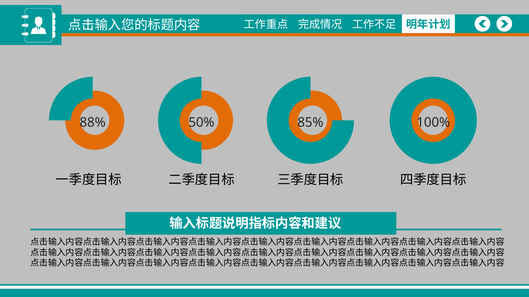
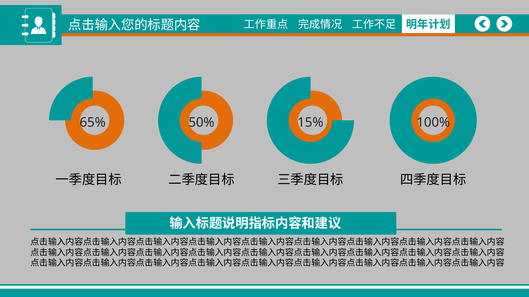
88%: 88% -> 65%
85%: 85% -> 15%
